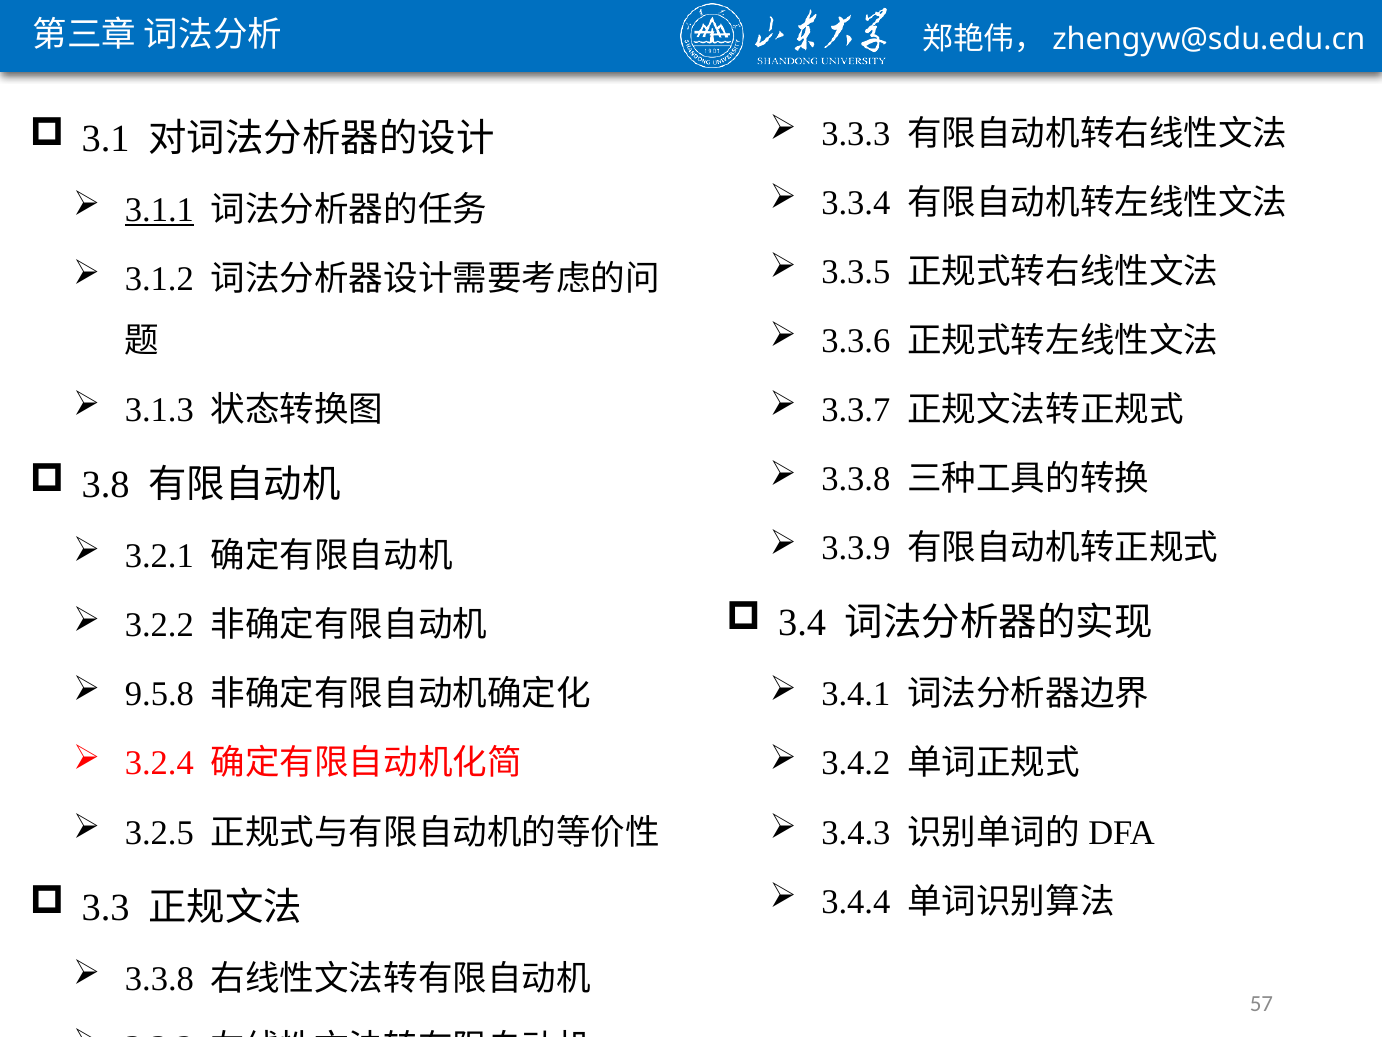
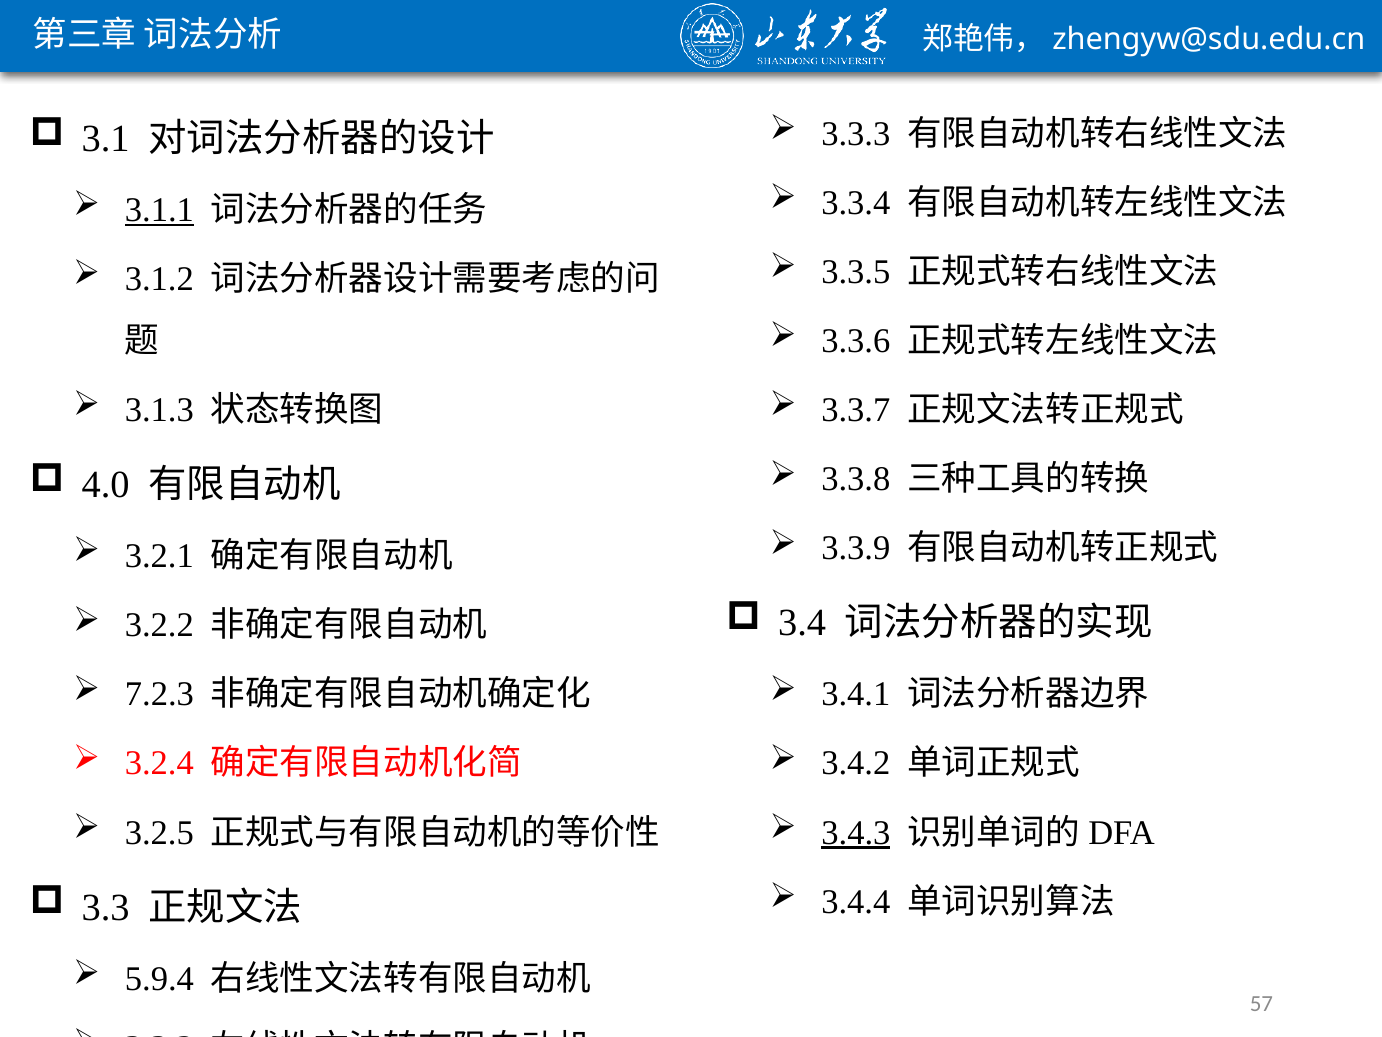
3.8: 3.8 -> 4.0
9.5.8: 9.5.8 -> 7.2.3
3.4.3 underline: none -> present
3.3.8 at (159, 978): 3.3.8 -> 5.9.4
